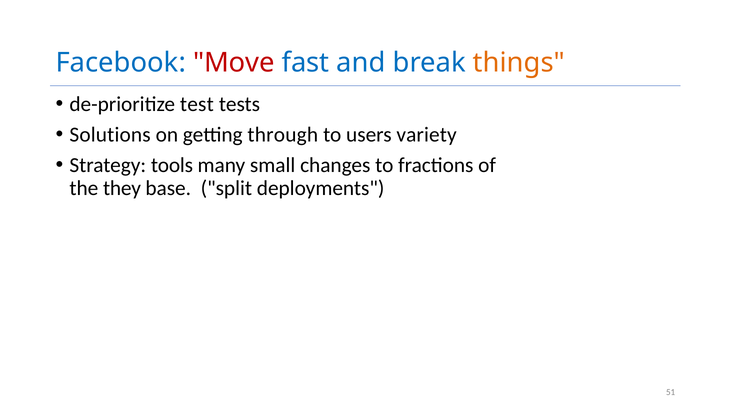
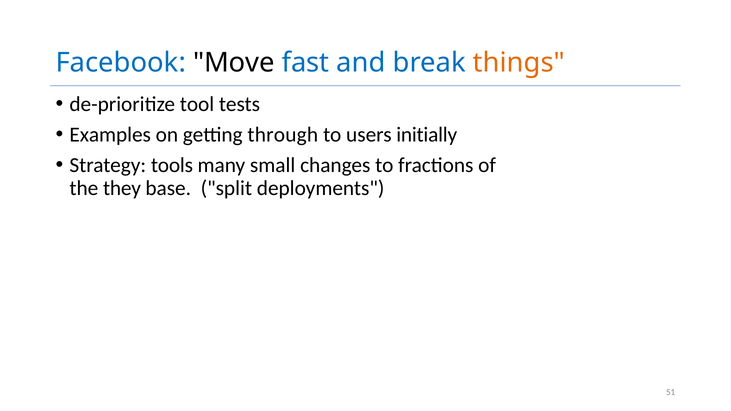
Move colour: red -> black
test: test -> tool
Solutions: Solutions -> Examples
variety: variety -> initially
